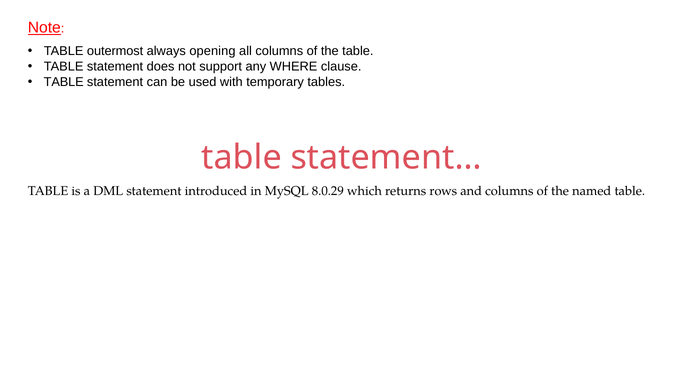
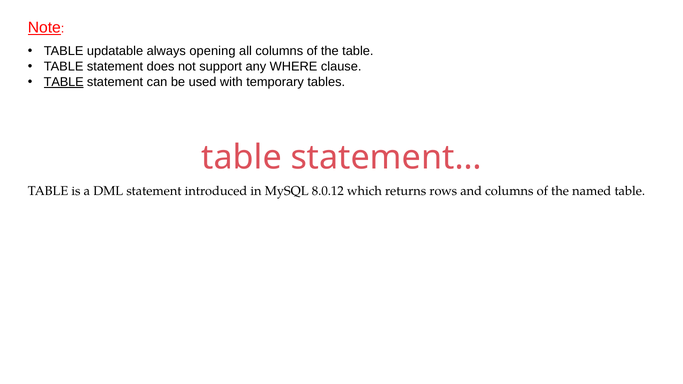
outermost: outermost -> updatable
TABLE at (64, 82) underline: none -> present
8.0.29: 8.0.29 -> 8.0.12
